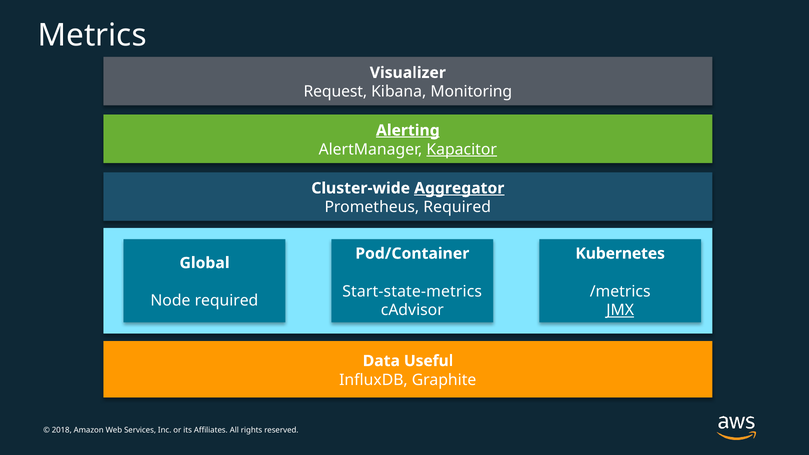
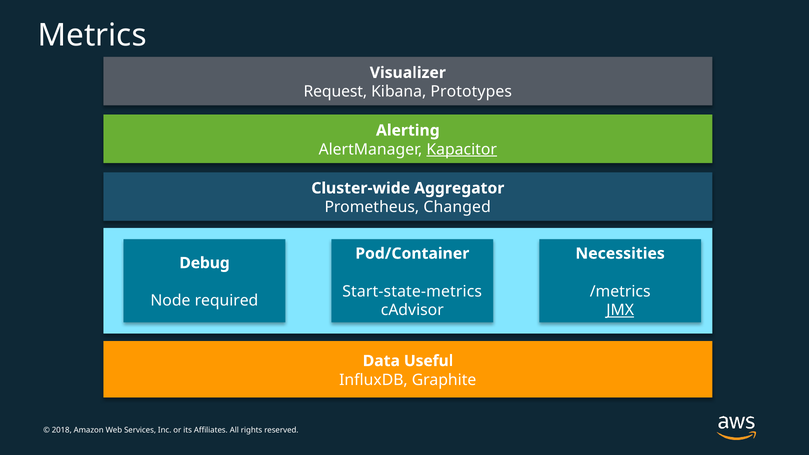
Monitoring: Monitoring -> Prototypes
Alerting underline: present -> none
Aggregator underline: present -> none
Prometheus Required: Required -> Changed
Kubernetes: Kubernetes -> Necessities
Global: Global -> Debug
